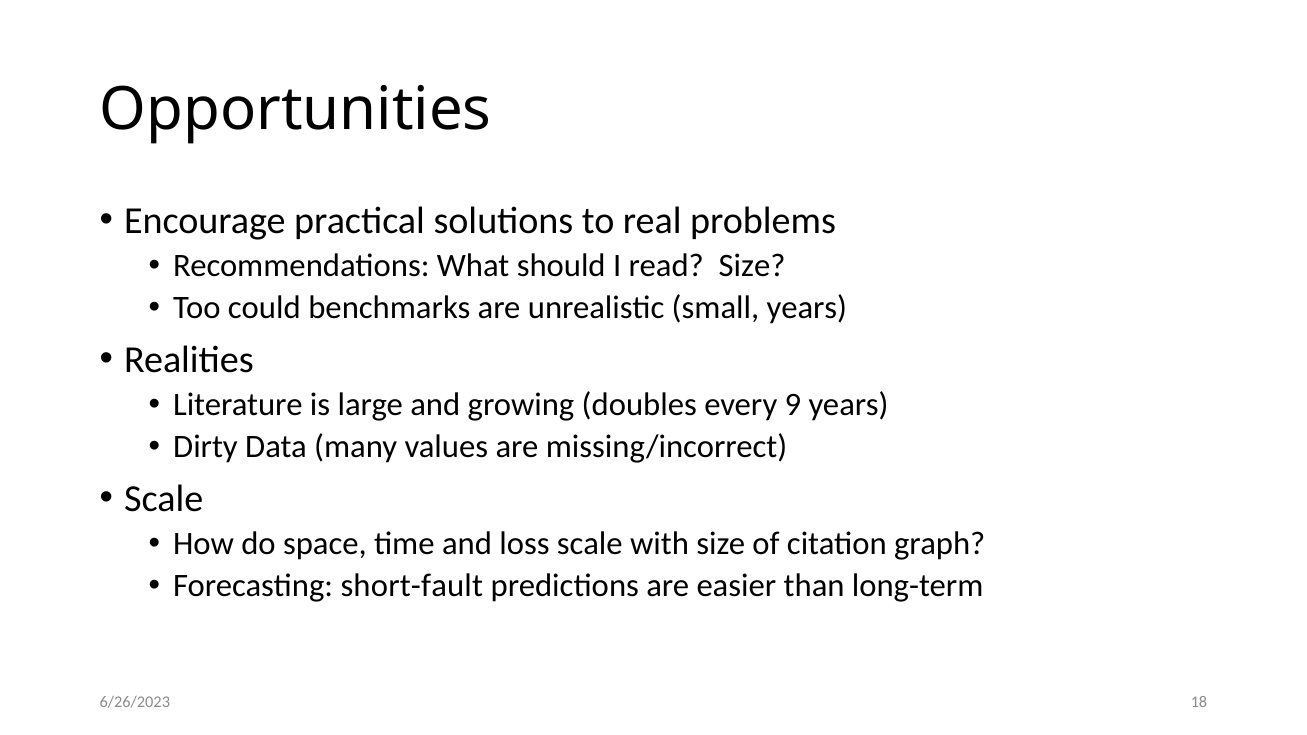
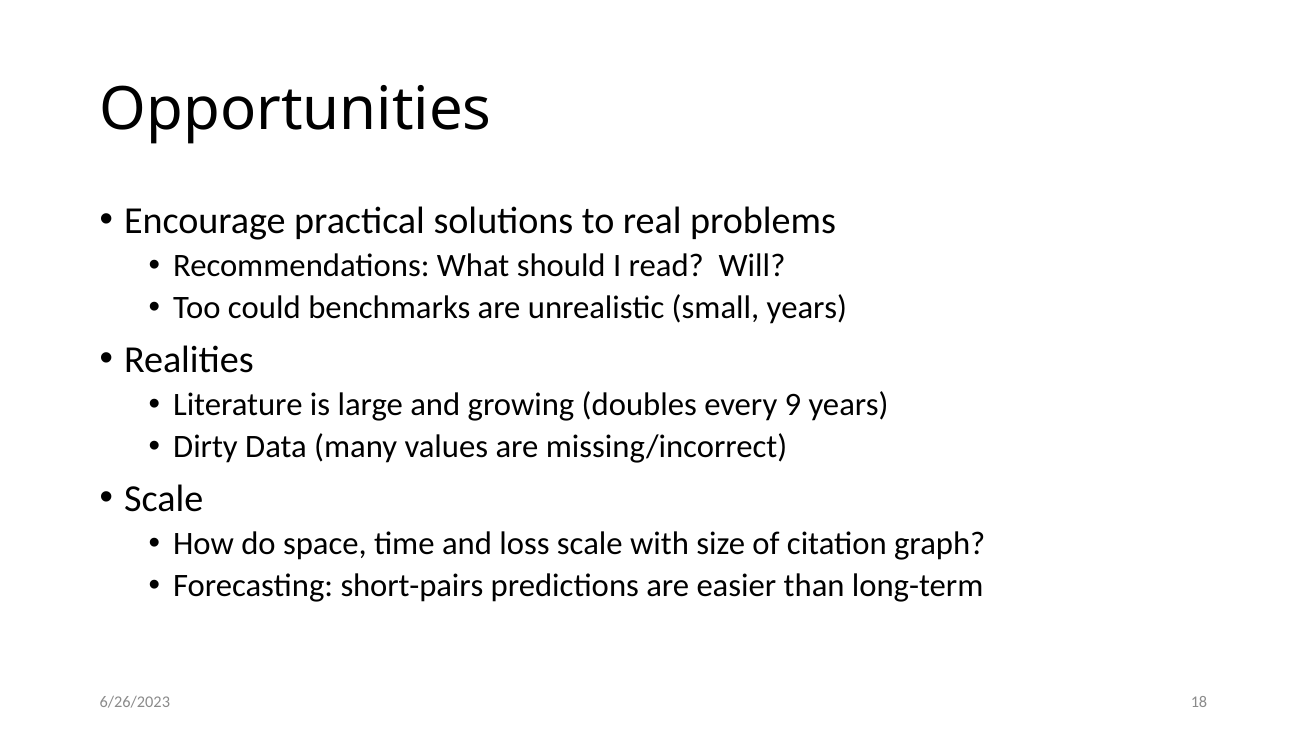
read Size: Size -> Will
short-fault: short-fault -> short-pairs
